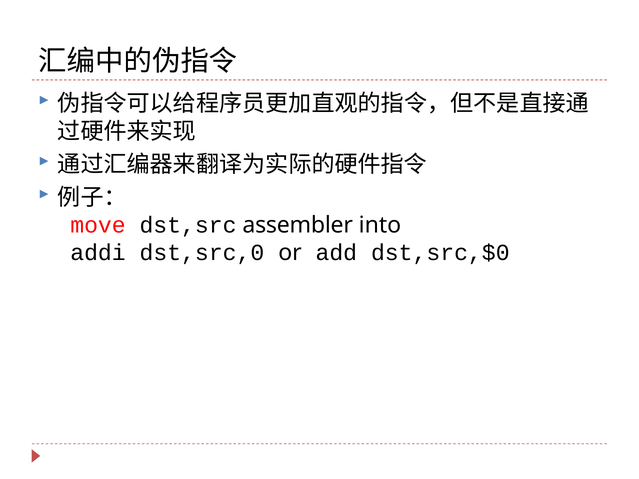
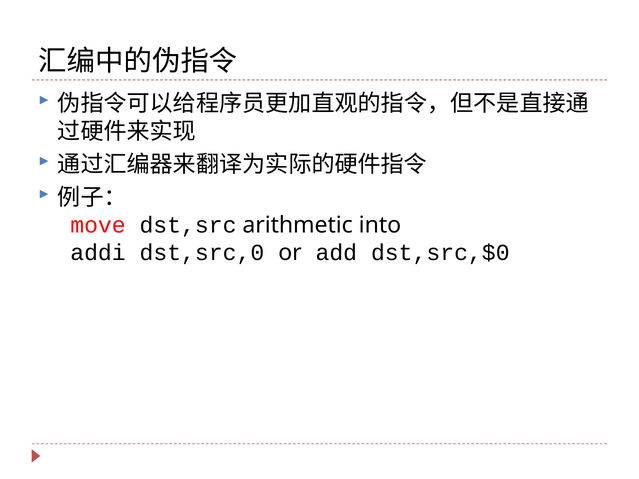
assembler: assembler -> arithmetic
